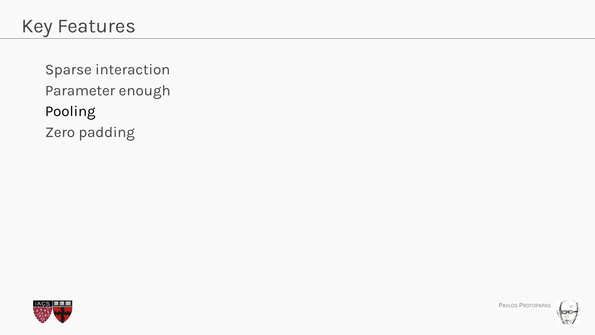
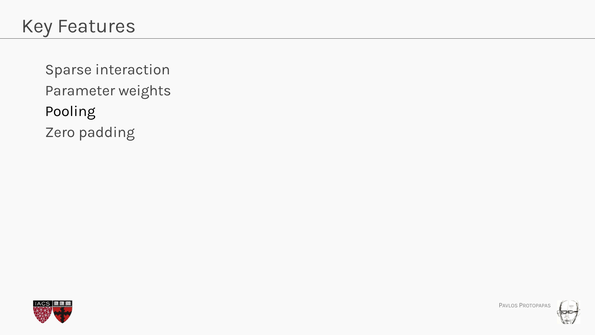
enough: enough -> weights
